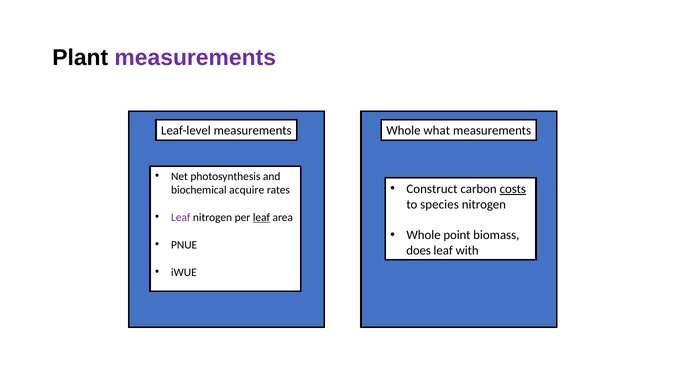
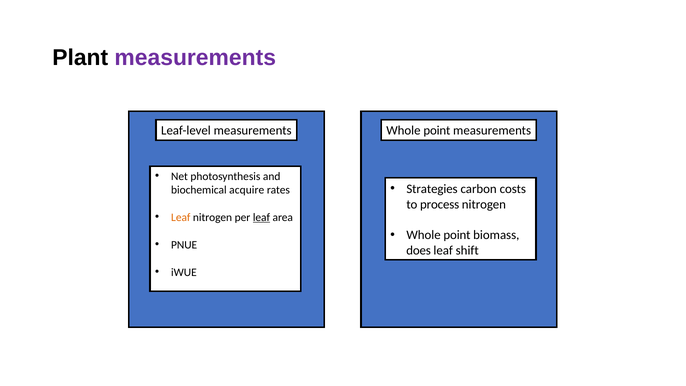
measurements Whole what: what -> point
Construct: Construct -> Strategies
costs underline: present -> none
species: species -> process
Leaf at (181, 217) colour: purple -> orange
with: with -> shift
